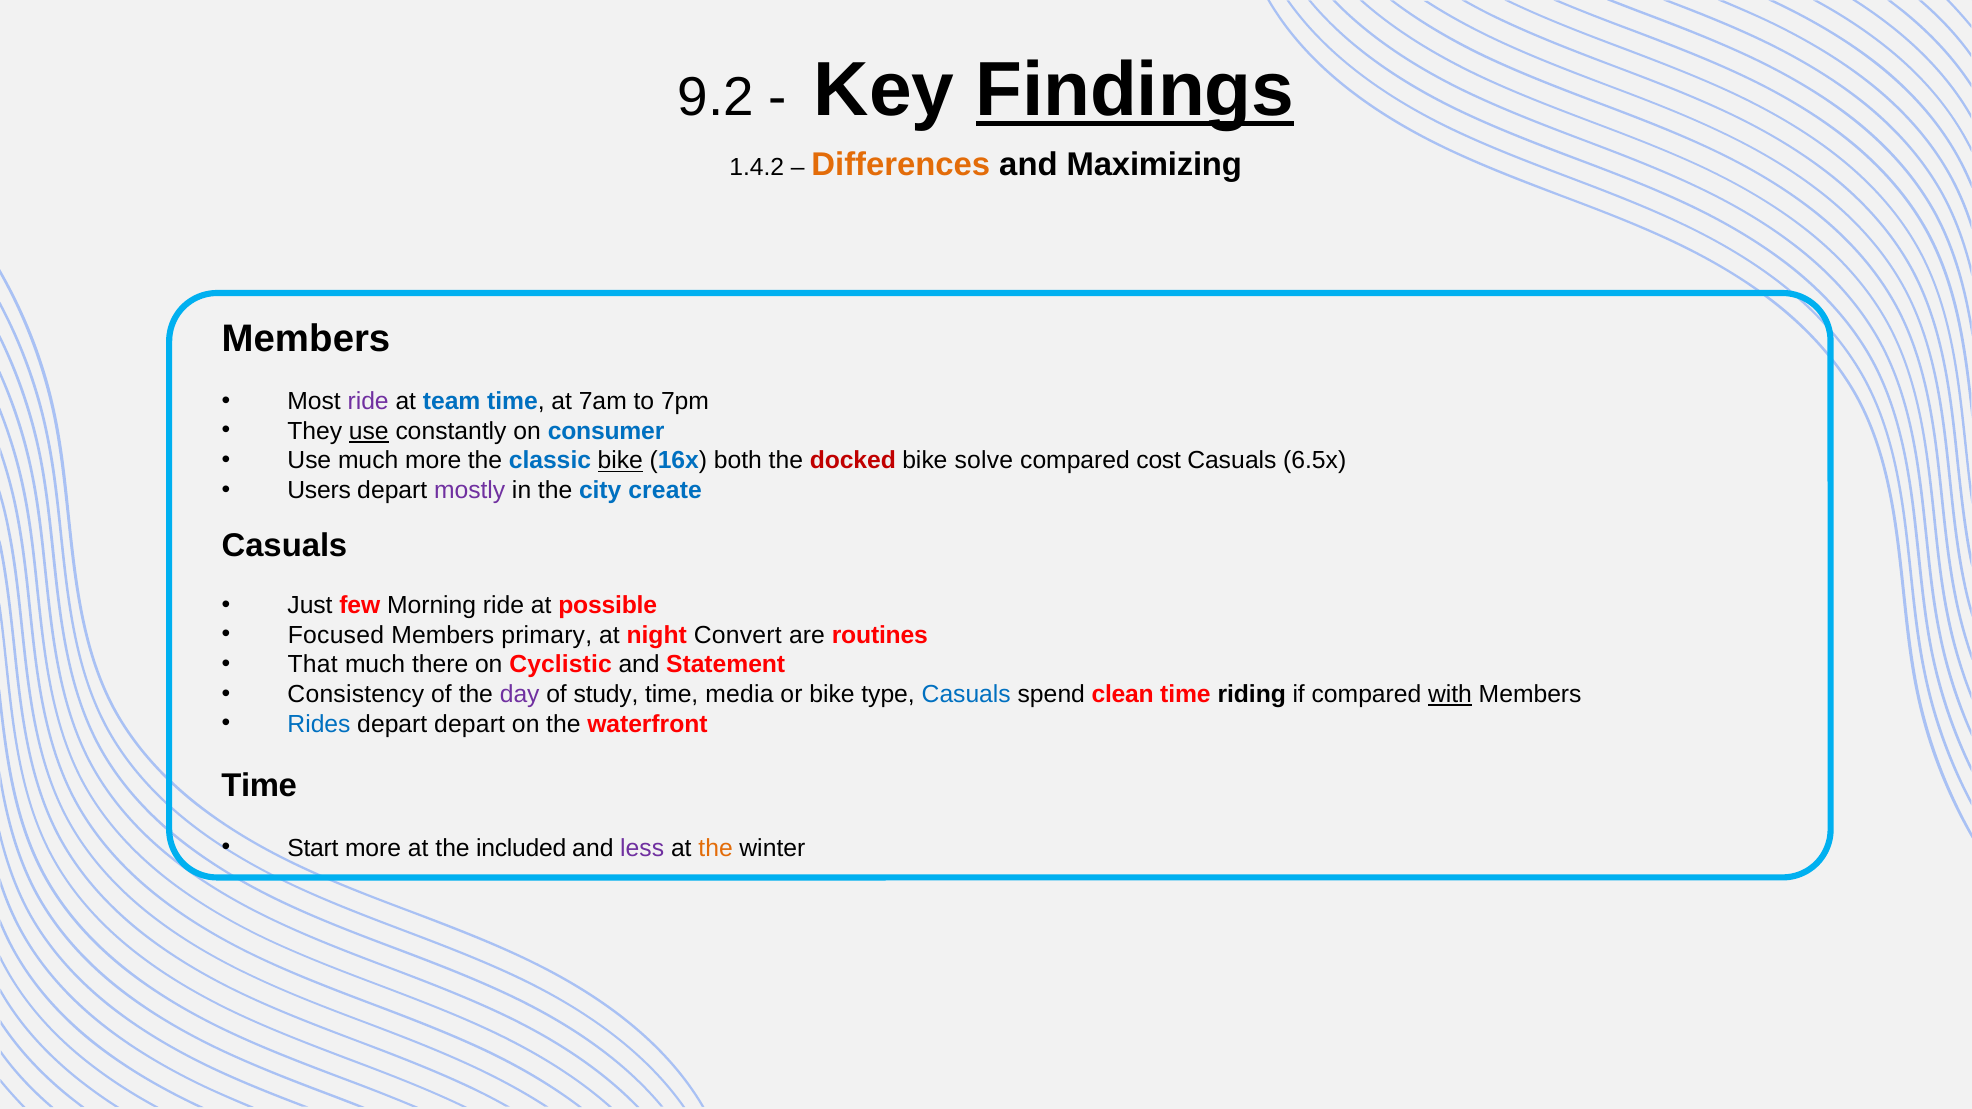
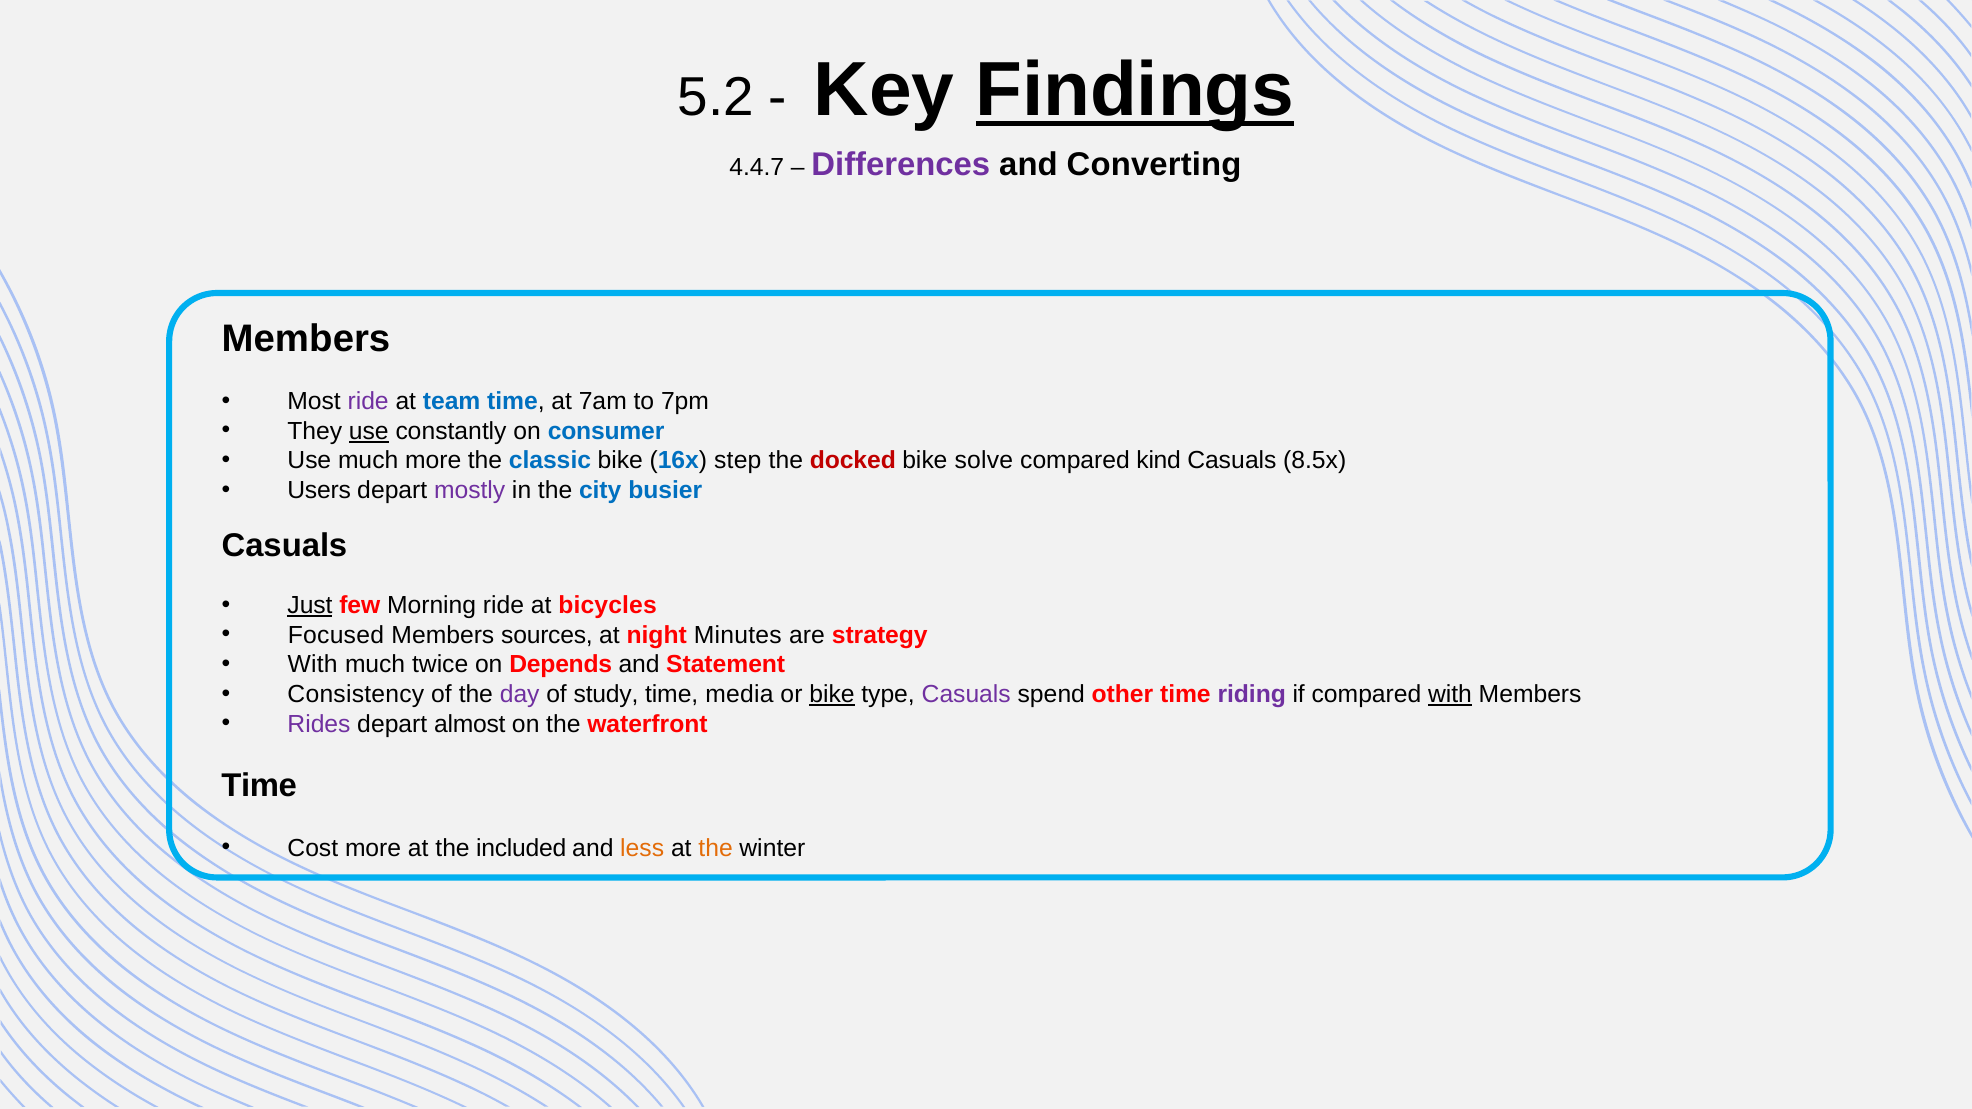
9.2: 9.2 -> 5.2
1.4.2: 1.4.2 -> 4.4.7
Differences colour: orange -> purple
Maximizing: Maximizing -> Converting
bike at (620, 461) underline: present -> none
both: both -> step
cost: cost -> kind
6.5x: 6.5x -> 8.5x
create: create -> busier
Just underline: none -> present
possible: possible -> bicycles
primary: primary -> sources
Convert: Convert -> Minutes
routines: routines -> strategy
That at (313, 665): That -> With
there: there -> twice
Cyclistic: Cyclistic -> Depends
bike at (832, 695) underline: none -> present
Casuals at (966, 695) colour: blue -> purple
clean: clean -> other
riding colour: black -> purple
Rides colour: blue -> purple
depart depart: depart -> almost
Start: Start -> Cost
less colour: purple -> orange
